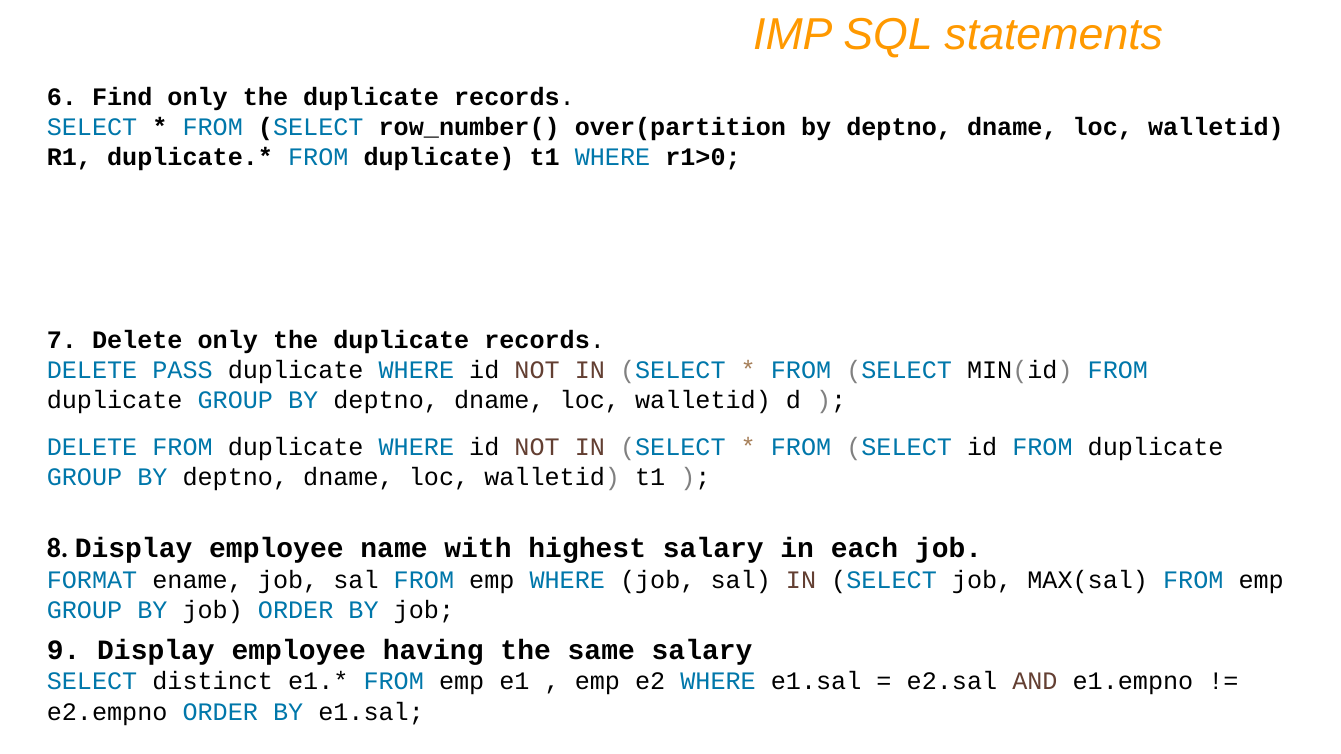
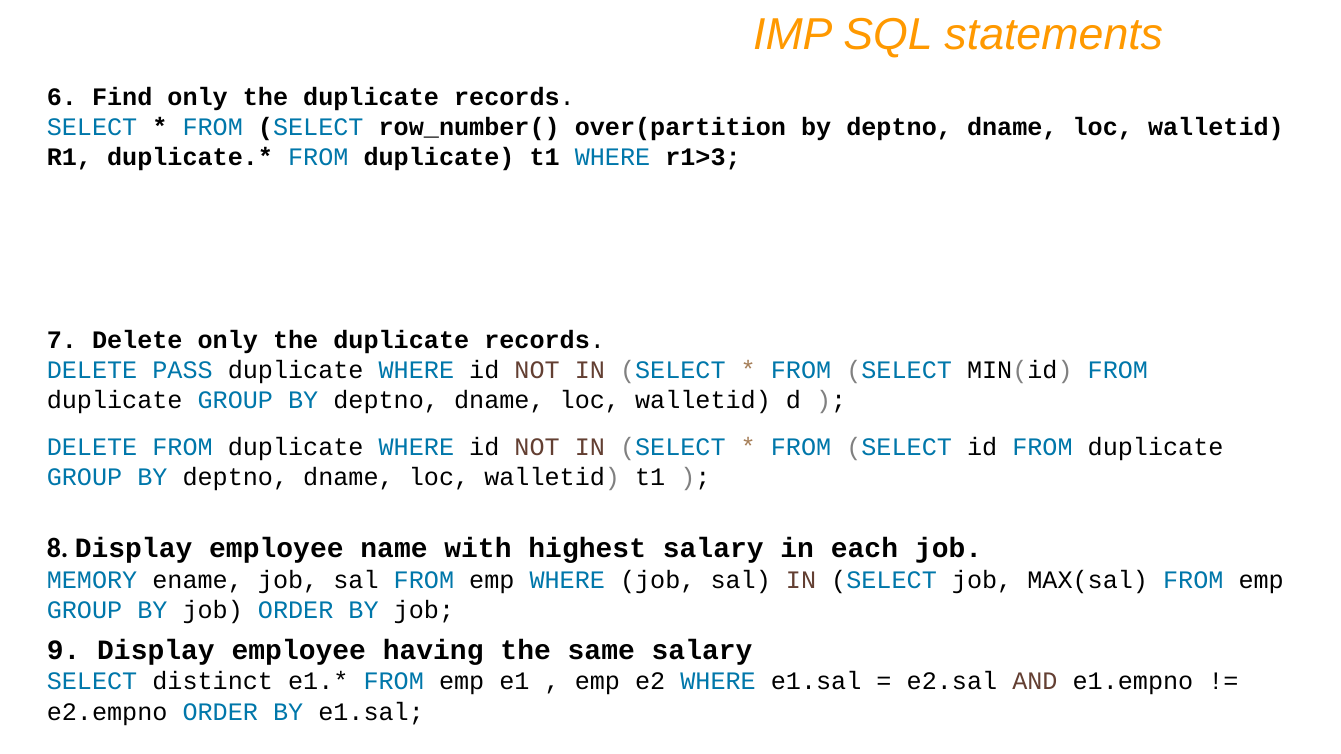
r1>0: r1>0 -> r1>3
FORMAT: FORMAT -> MEMORY
